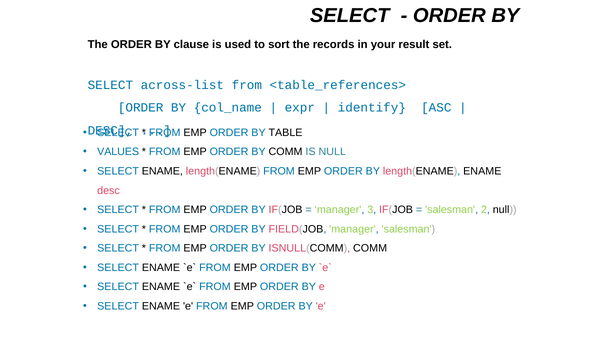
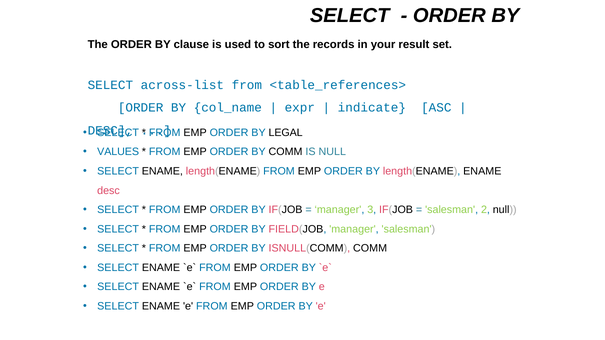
identify: identify -> indicate
TABLE: TABLE -> LEGAL
